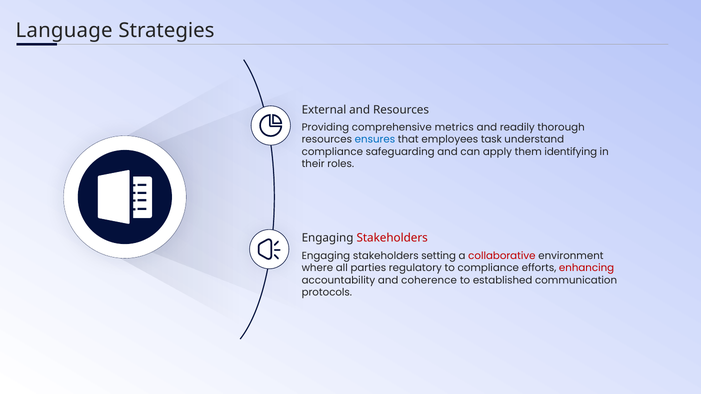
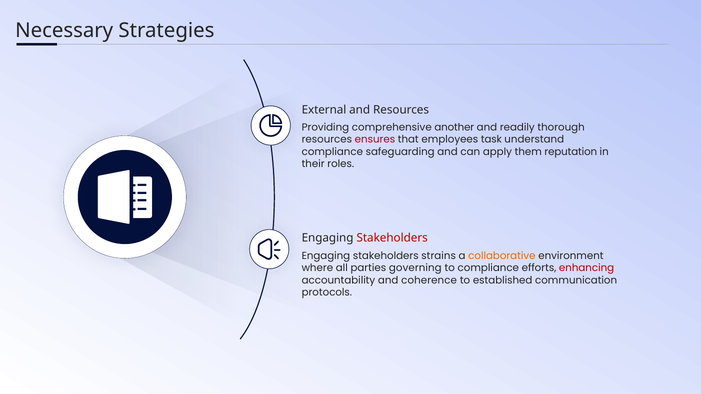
Language: Language -> Necessary
metrics: metrics -> another
ensures colour: blue -> red
identifying: identifying -> reputation
setting: setting -> strains
collaborative colour: red -> orange
regulatory: regulatory -> governing
